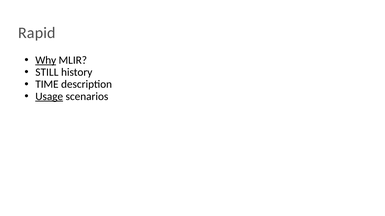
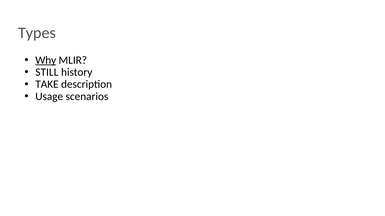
Rapid: Rapid -> Types
TIME: TIME -> TAKE
Usage underline: present -> none
